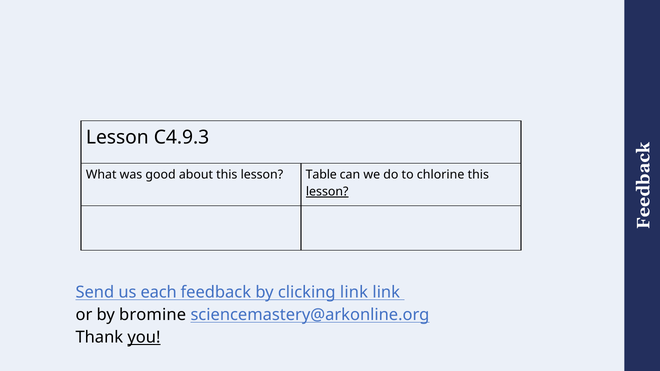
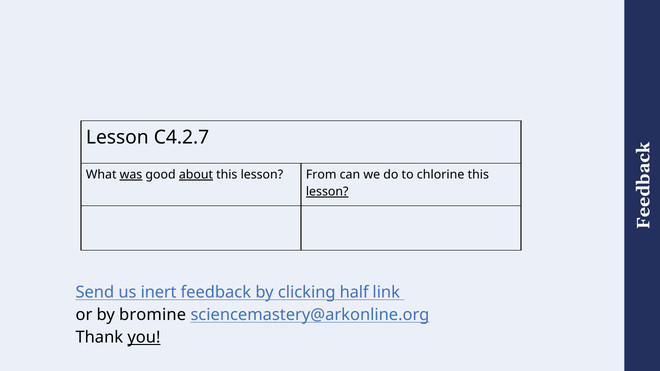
C4.9.3: C4.9.3 -> C4.2.7
was underline: none -> present
about underline: none -> present
Table: Table -> From
each: each -> inert
clicking link: link -> half
